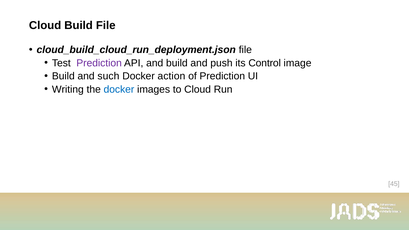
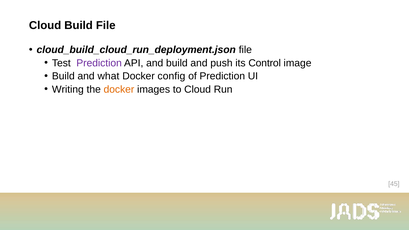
such: such -> what
action: action -> config
docker at (119, 89) colour: blue -> orange
